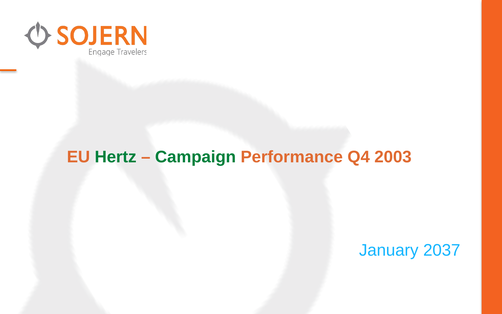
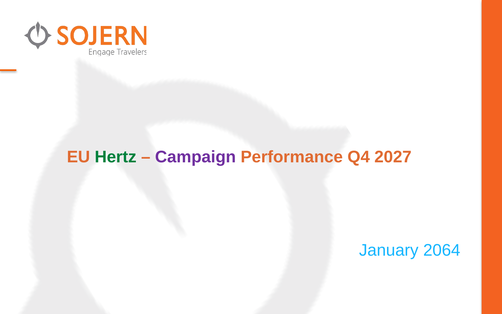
Campaign colour: green -> purple
2003: 2003 -> 2027
2037: 2037 -> 2064
